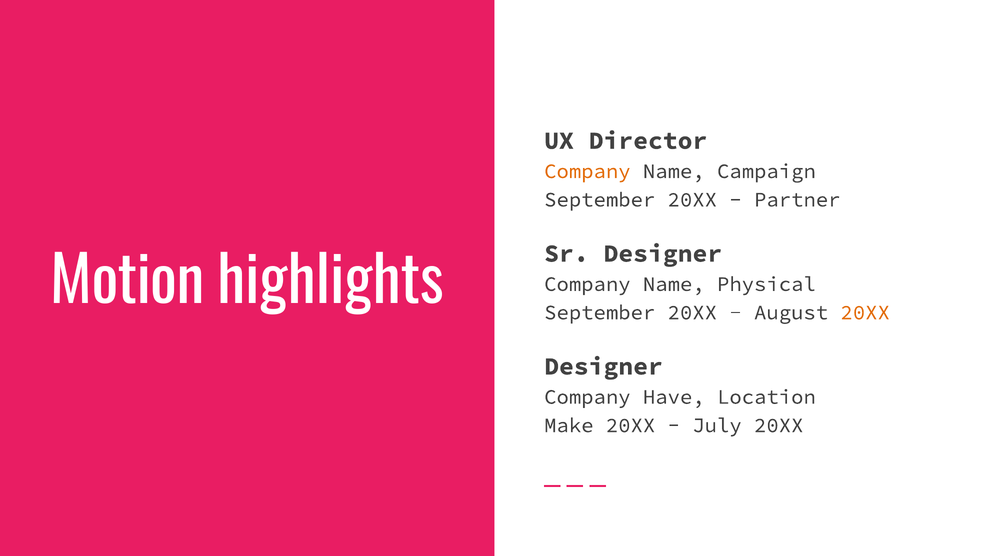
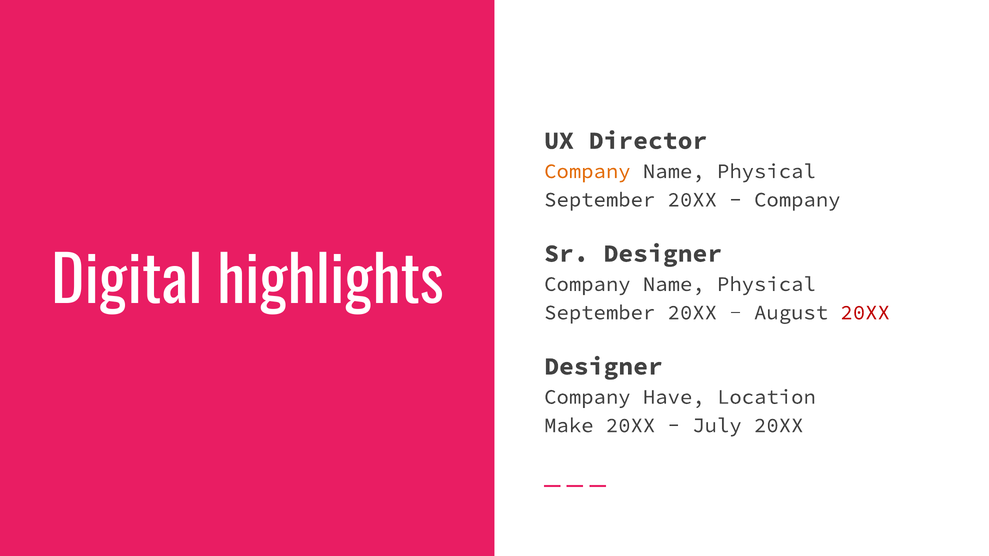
Campaign at (766, 171): Campaign -> Physical
Partner at (797, 200): Partner -> Company
Motion: Motion -> Digital
20XX at (865, 313) colour: orange -> red
